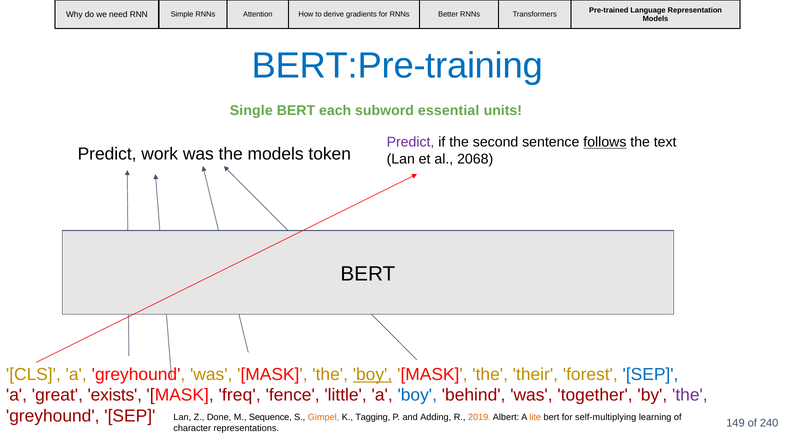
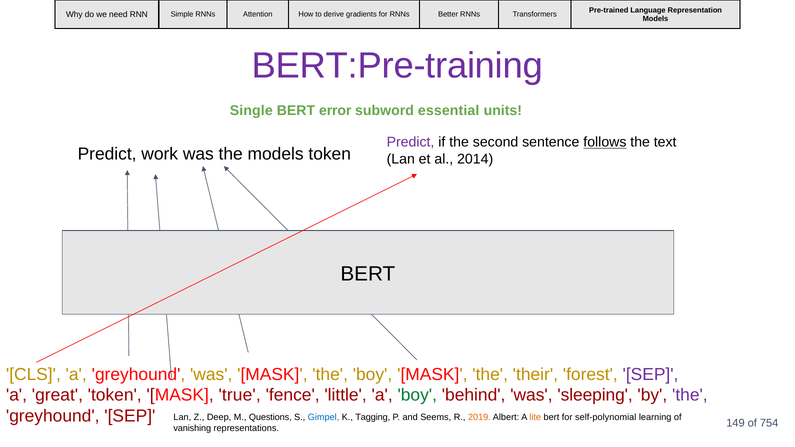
BERT:Pre-training colour: blue -> purple
each: each -> error
2068: 2068 -> 2014
boy at (373, 374) underline: present -> none
SEP at (651, 374) colour: blue -> purple
great exists: exists -> token
freq: freq -> true
boy at (417, 395) colour: blue -> green
together: together -> sleeping
Done: Done -> Deep
Sequence: Sequence -> Questions
Gimpel colour: orange -> blue
Adding: Adding -> Seems
self-multiplying: self-multiplying -> self-polynomial
240: 240 -> 754
character: character -> vanishing
